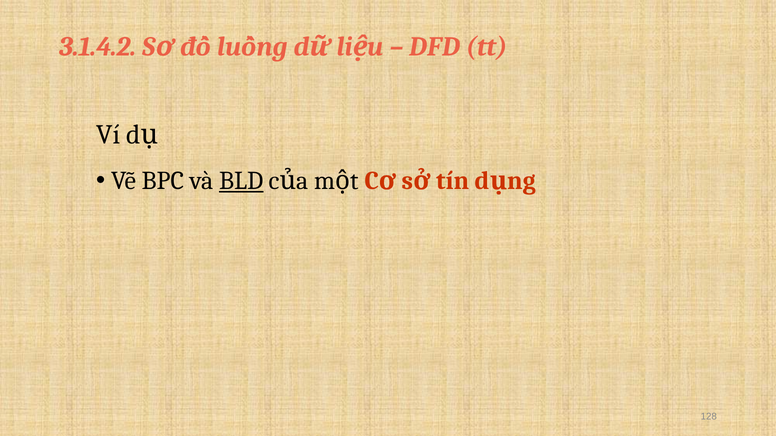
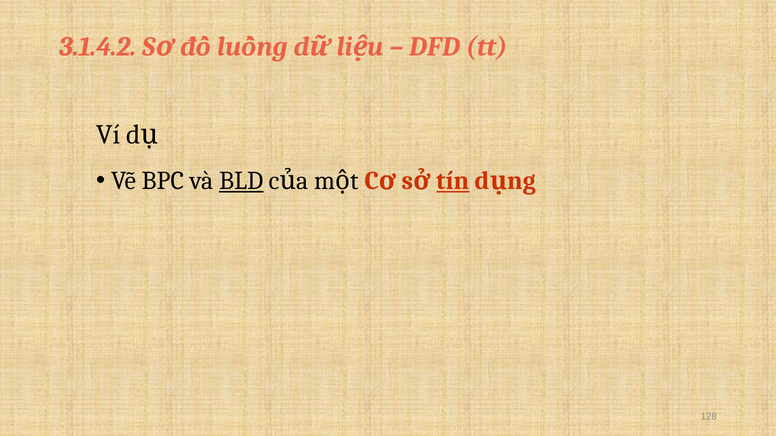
tín underline: none -> present
